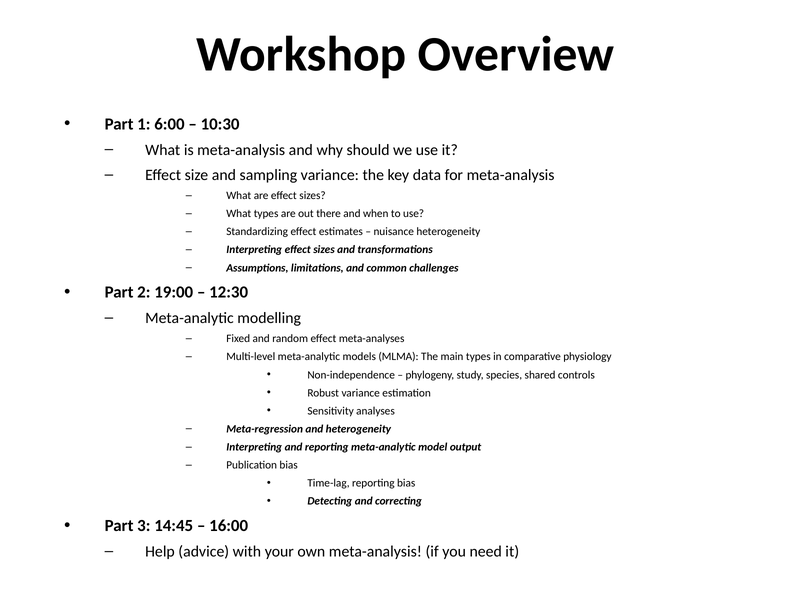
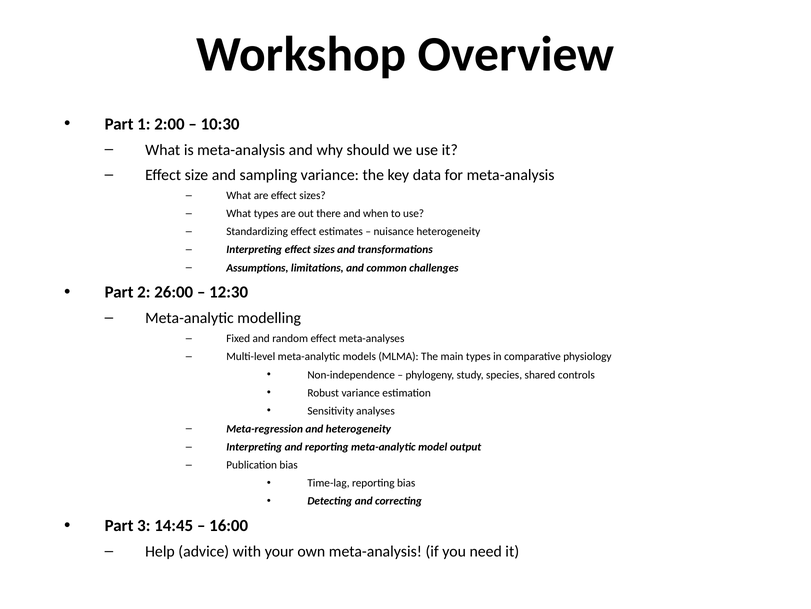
6:00: 6:00 -> 2:00
19:00: 19:00 -> 26:00
